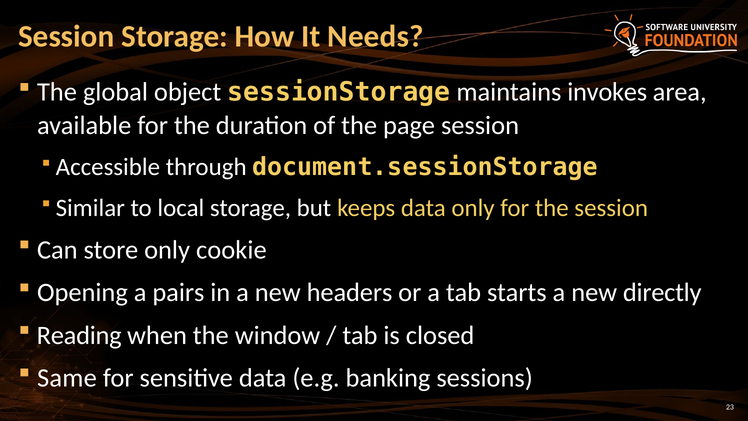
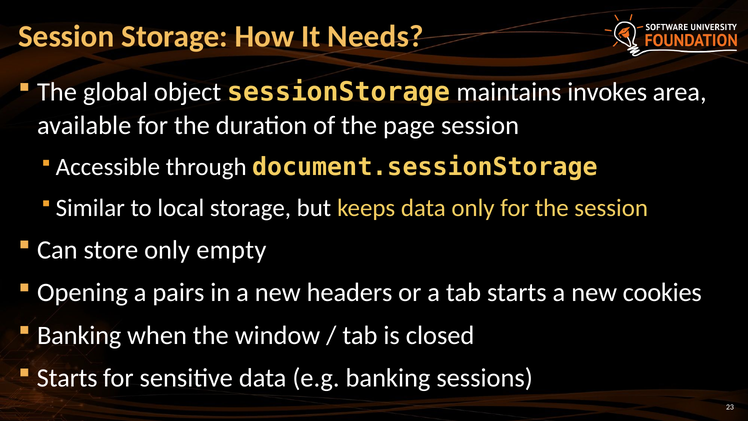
cookie: cookie -> empty
directly: directly -> cookies
Reading at (79, 335): Reading -> Banking
Same at (67, 378): Same -> Starts
